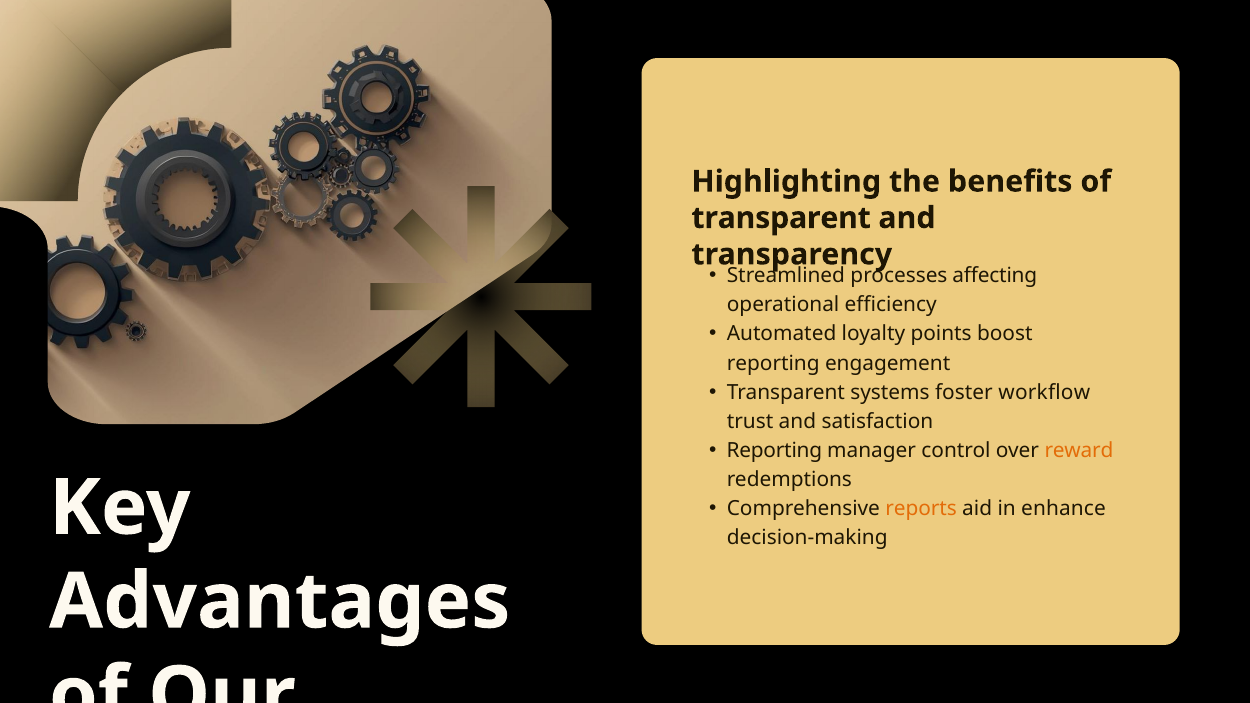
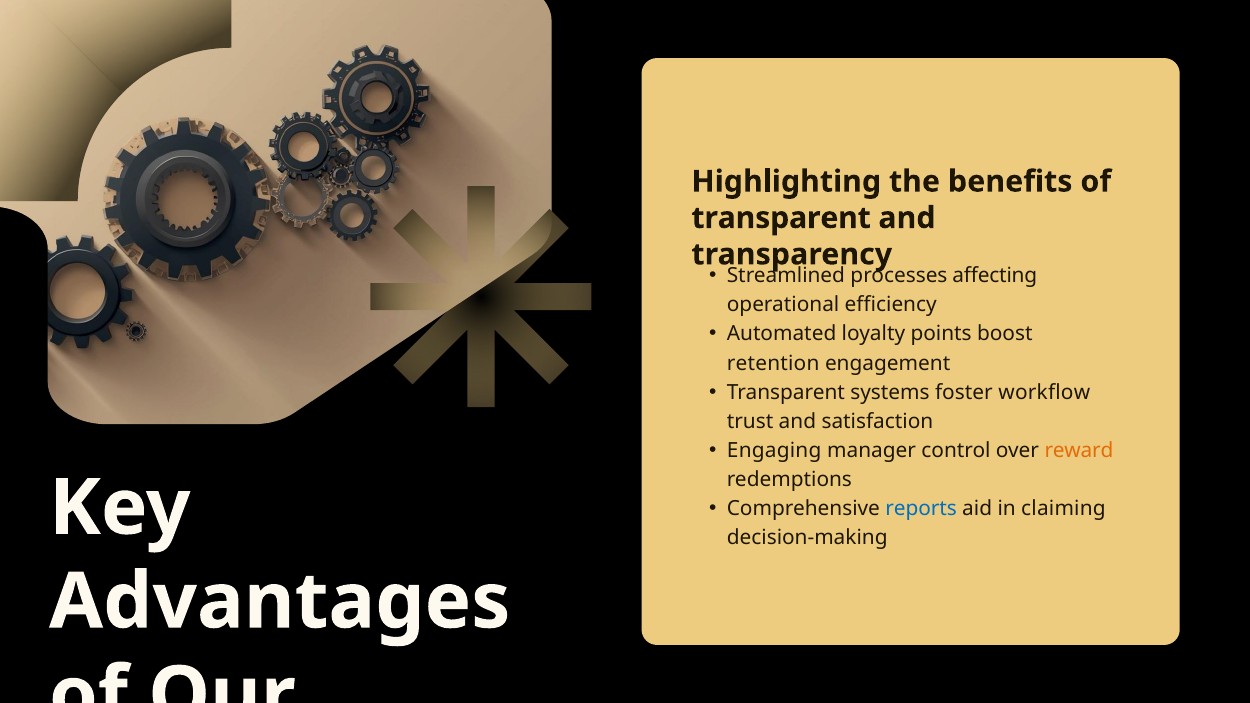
reporting at (773, 363): reporting -> retention
Reporting at (774, 451): Reporting -> Engaging
reports colour: orange -> blue
enhance: enhance -> claiming
